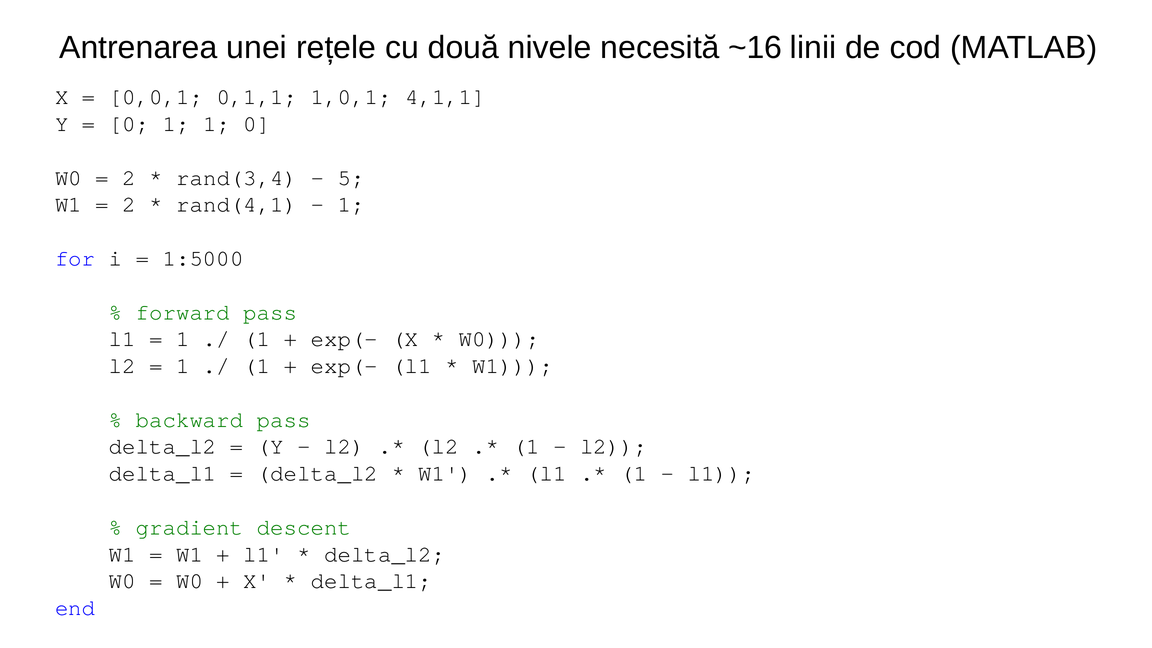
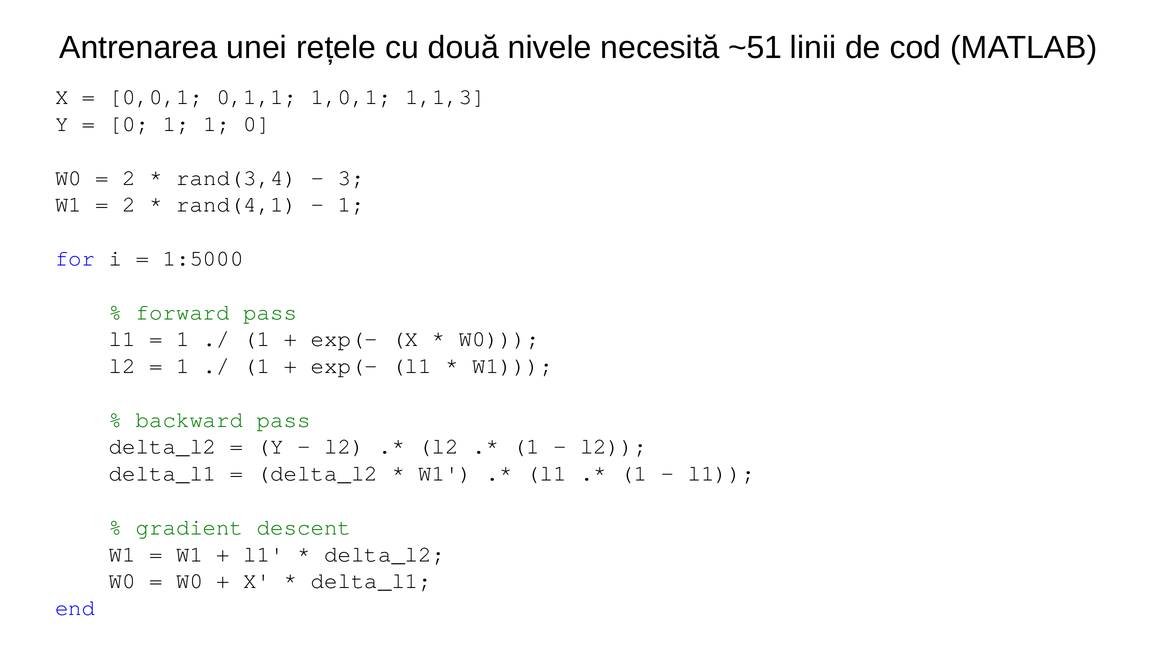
~16: ~16 -> ~51
4,1,1: 4,1,1 -> 1,1,3
5: 5 -> 3
